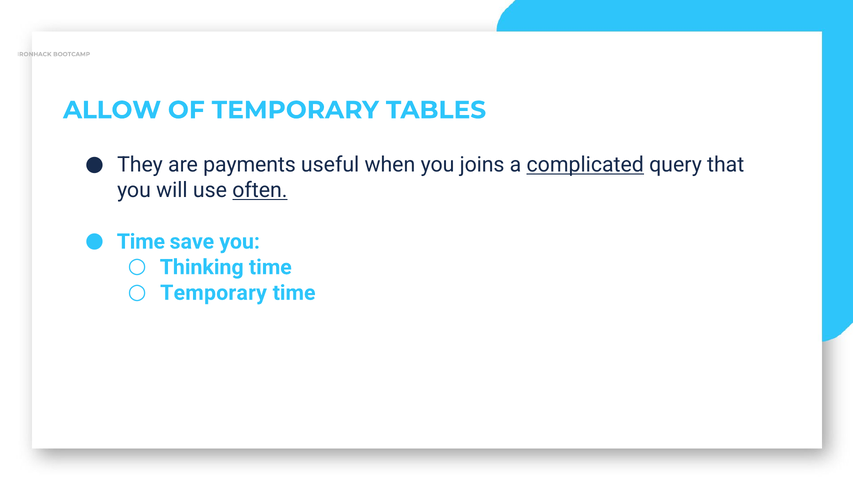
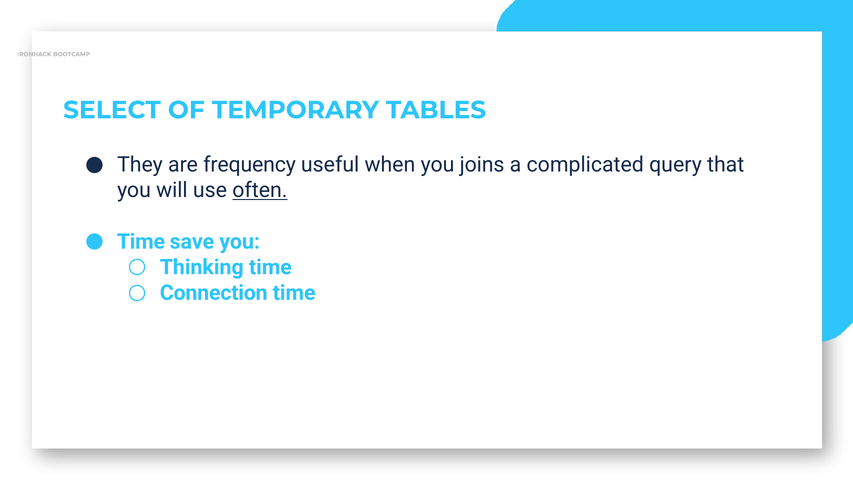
ALLOW: ALLOW -> SELECT
payments: payments -> frequency
complicated underline: present -> none
Temporary at (213, 293): Temporary -> Connection
